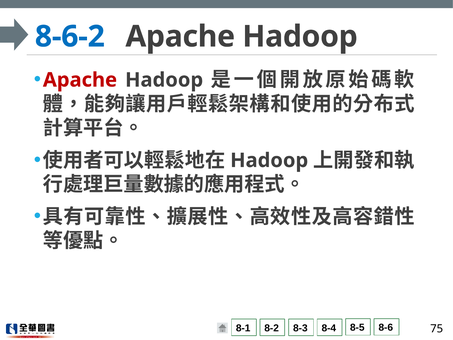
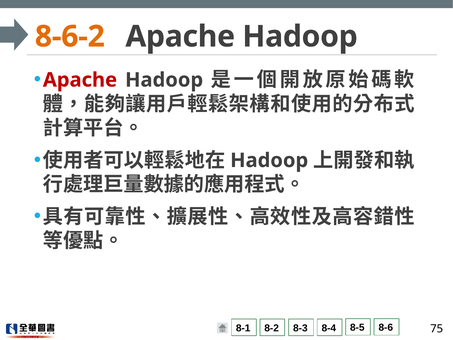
8-6-2 colour: blue -> orange
